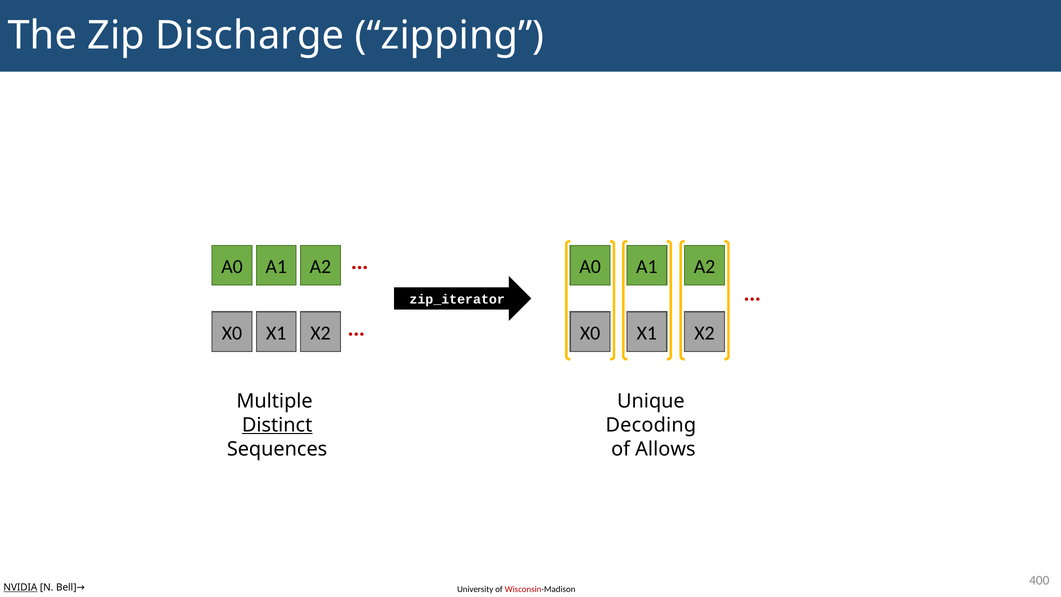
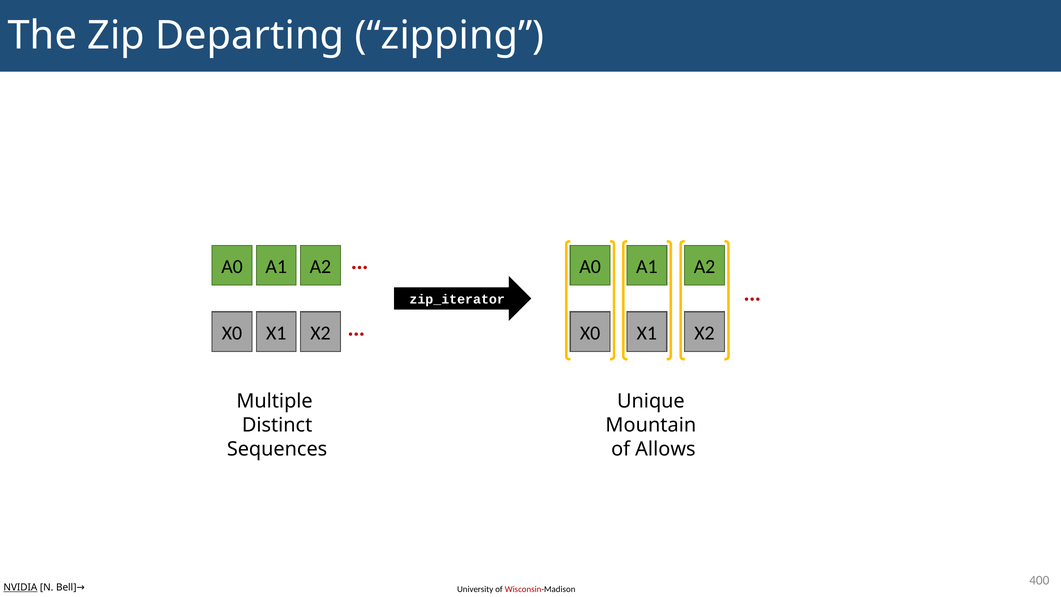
Discharge: Discharge -> Departing
Distinct underline: present -> none
Decoding: Decoding -> Mountain
